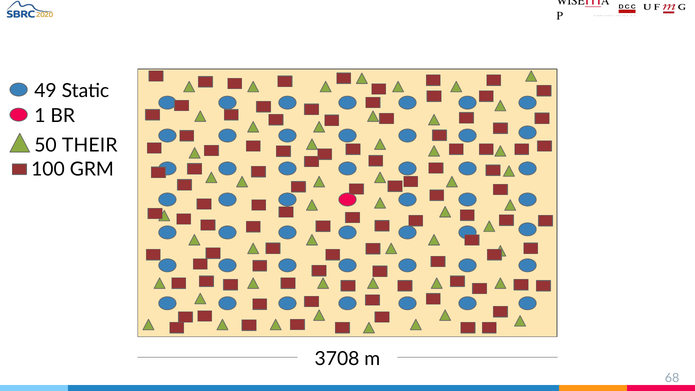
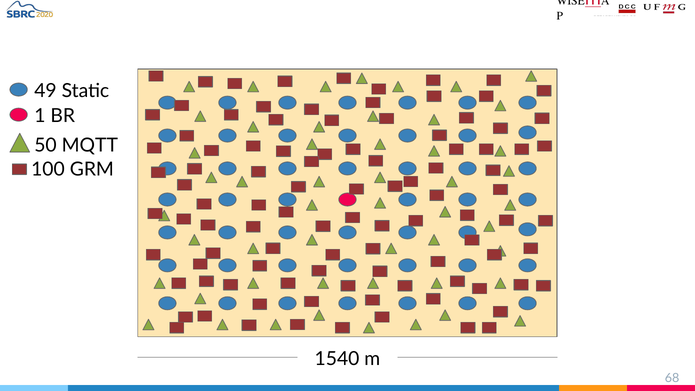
THEIR: THEIR -> MQTT
3708: 3708 -> 1540
